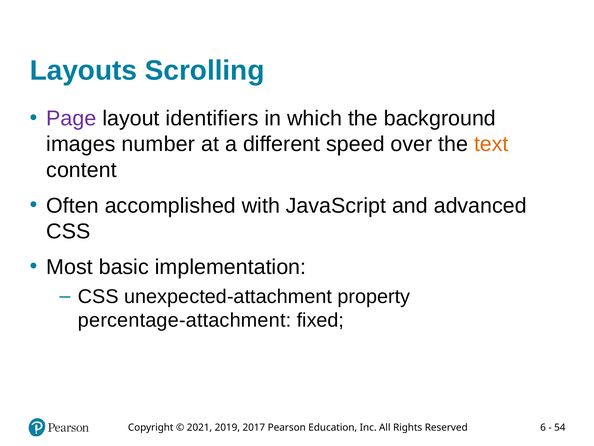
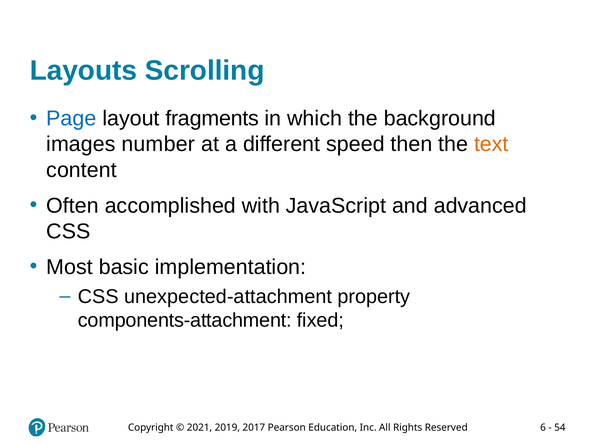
Page colour: purple -> blue
identifiers: identifiers -> fragments
over: over -> then
percentage-attachment: percentage-attachment -> components-attachment
